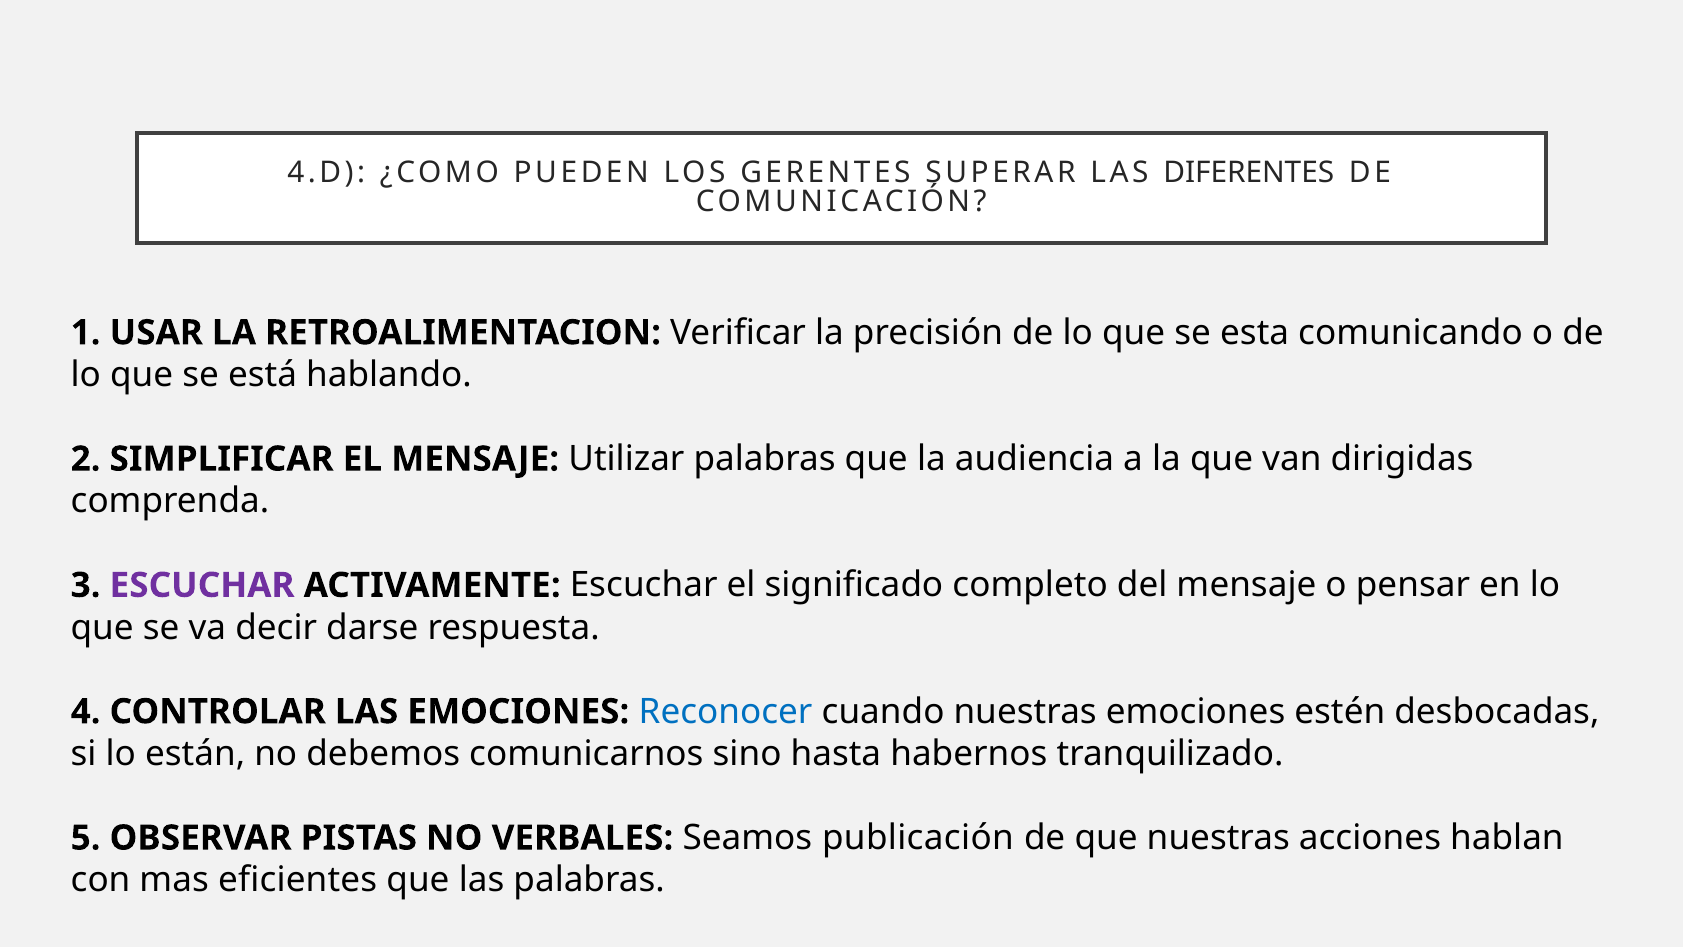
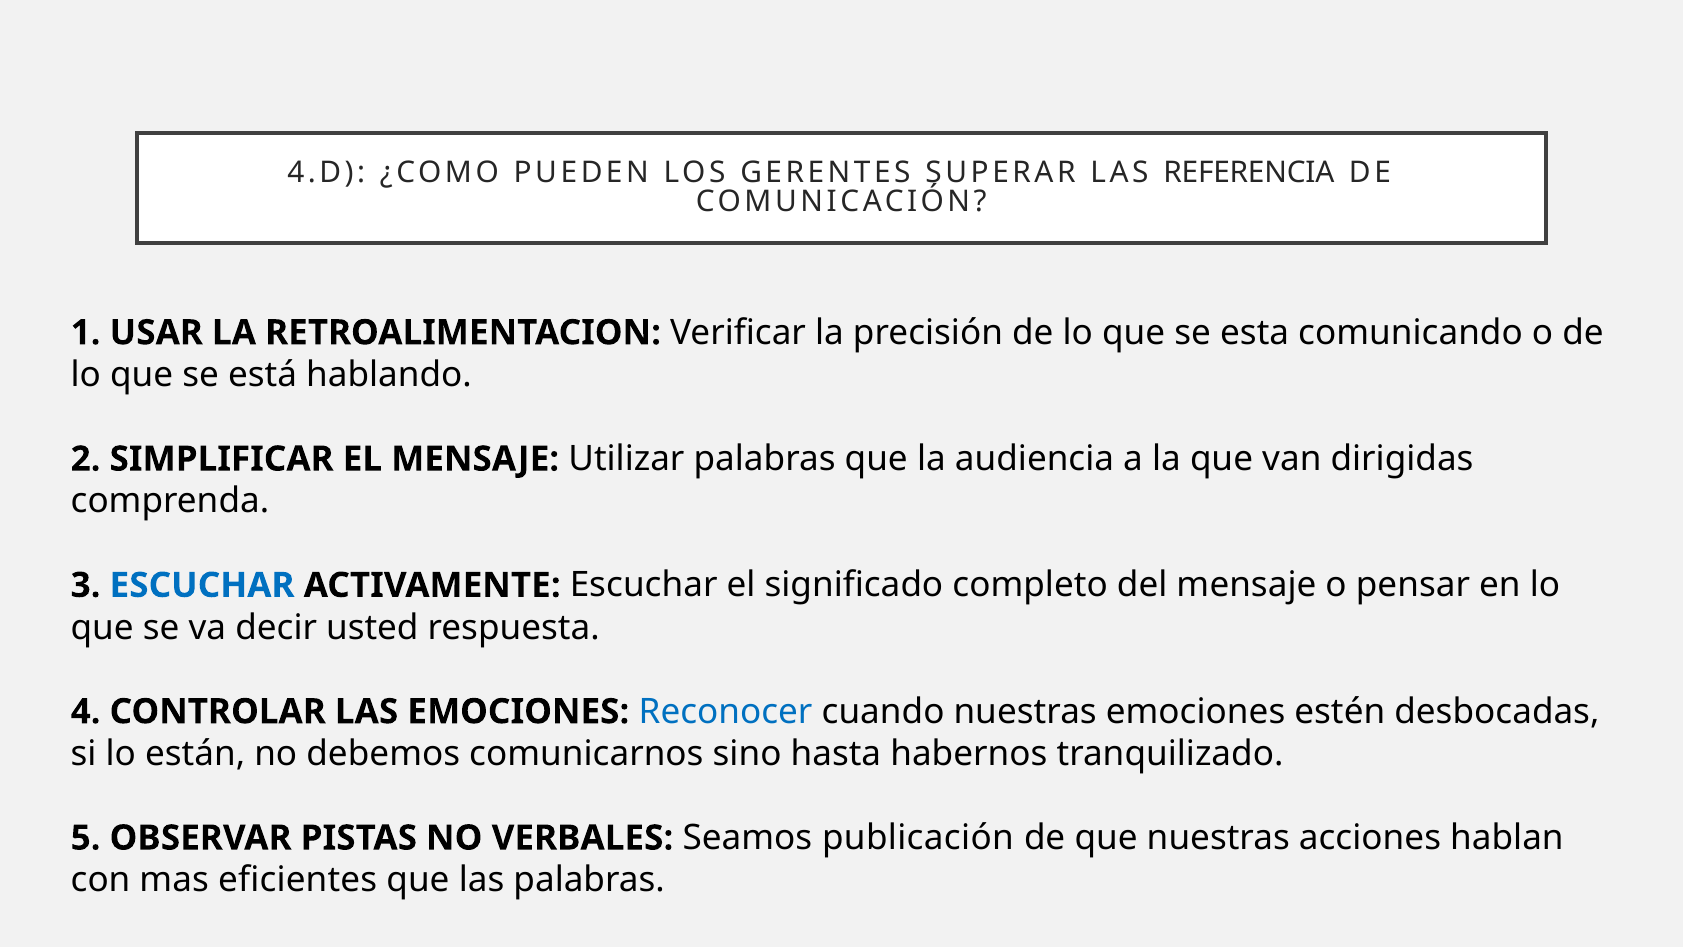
DIFERENTES: DIFERENTES -> REFERENCIA
ESCUCHAR at (202, 585) colour: purple -> blue
darse: darse -> usted
